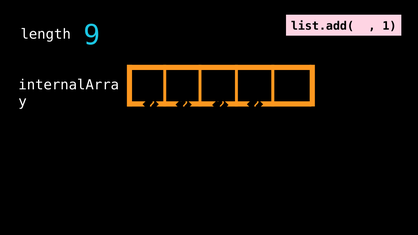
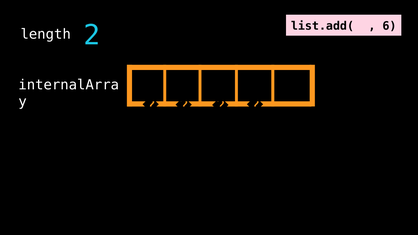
9: 9 -> 2
1: 1 -> 6
